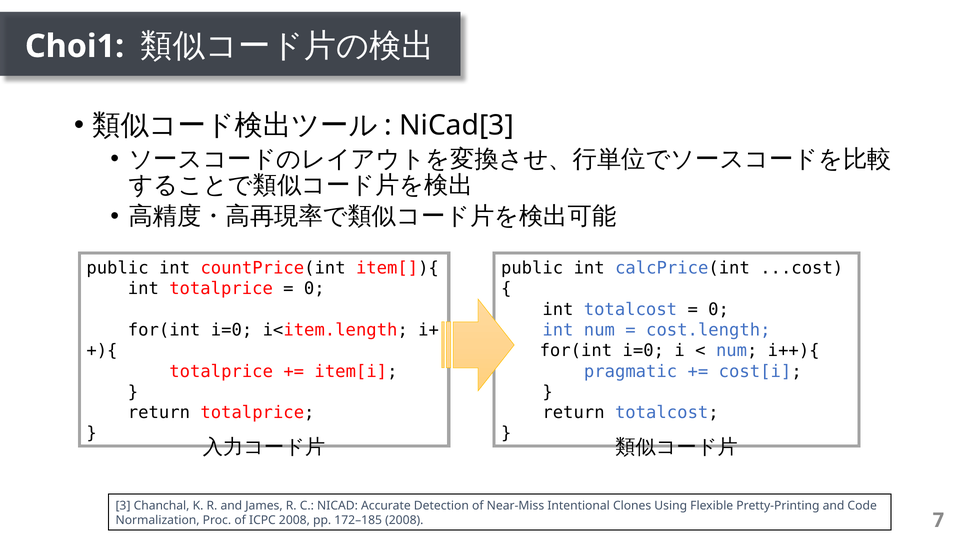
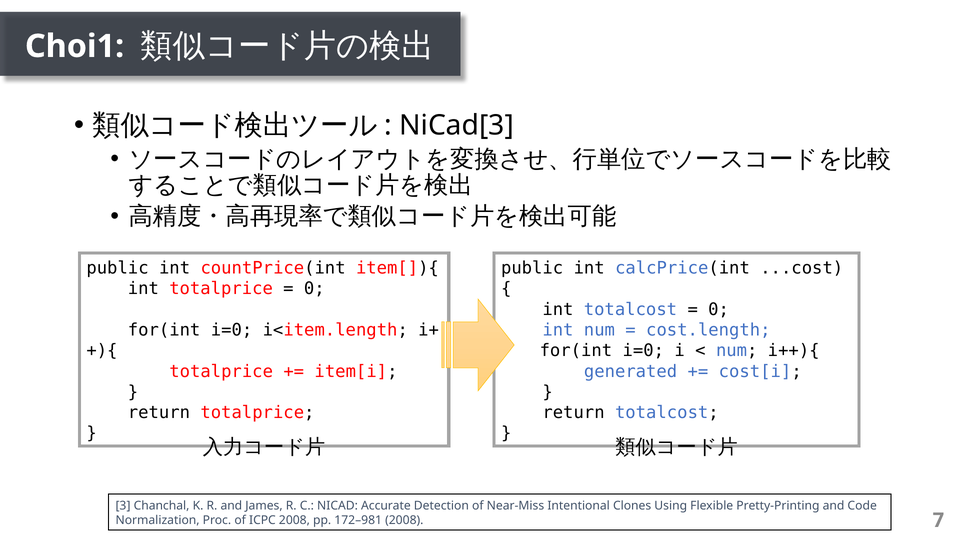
pragmatic: pragmatic -> generated
172–185: 172–185 -> 172–981
